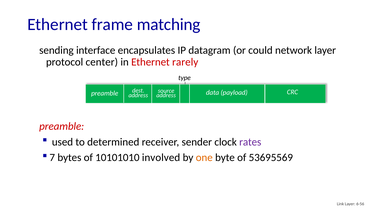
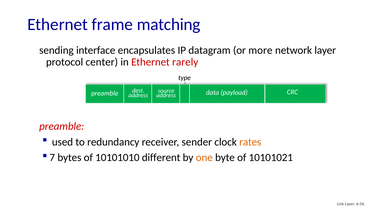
could: could -> more
determined: determined -> redundancy
rates colour: purple -> orange
involved: involved -> different
53695569: 53695569 -> 10101021
